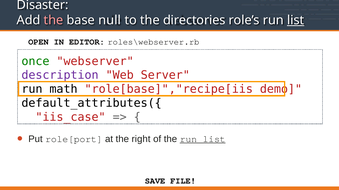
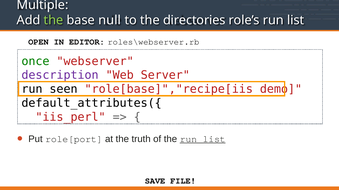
Disaster: Disaster -> Multiple
the at (54, 20) colour: pink -> light green
list underline: present -> none
run_math: run_math -> run_seen
iis_case: iis_case -> iis_perl
right: right -> truth
